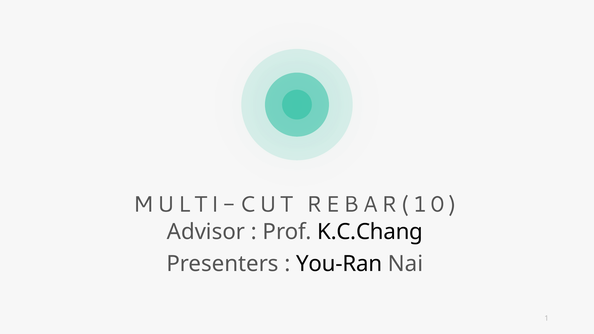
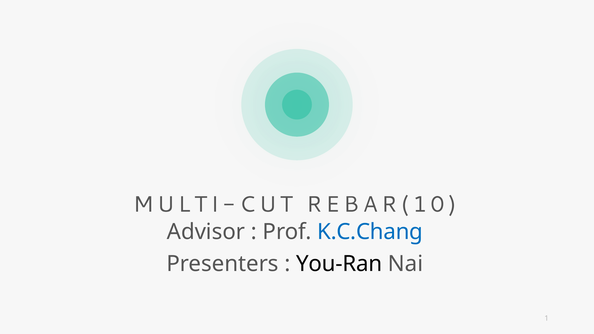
K.C.Chang colour: black -> blue
